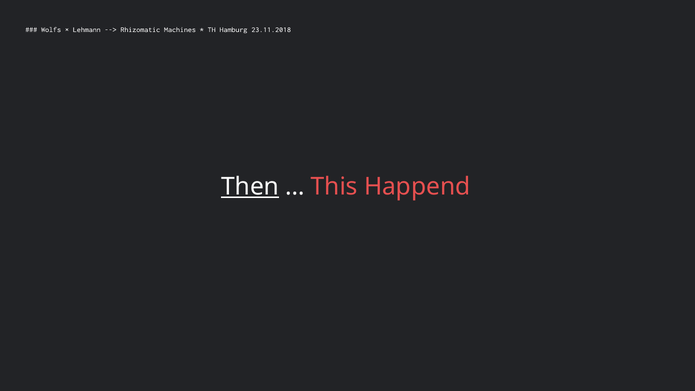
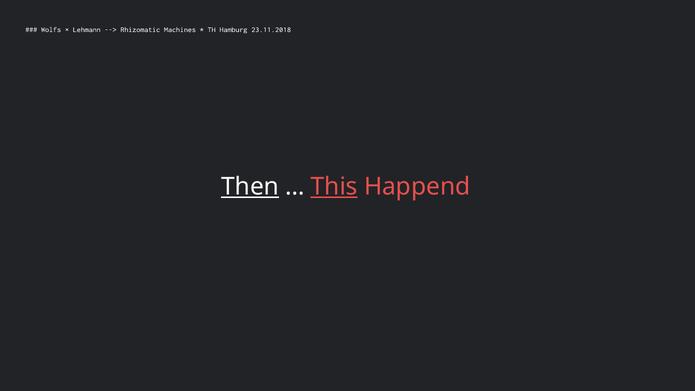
This underline: none -> present
